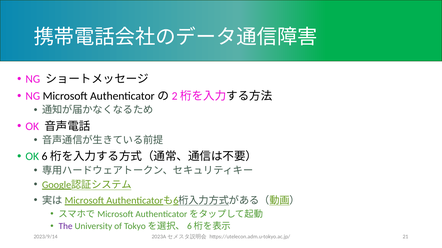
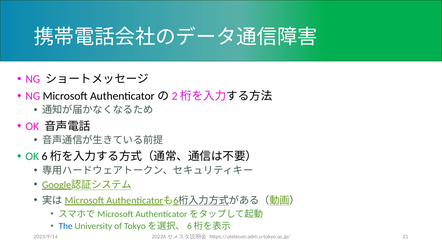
The colour: purple -> blue
